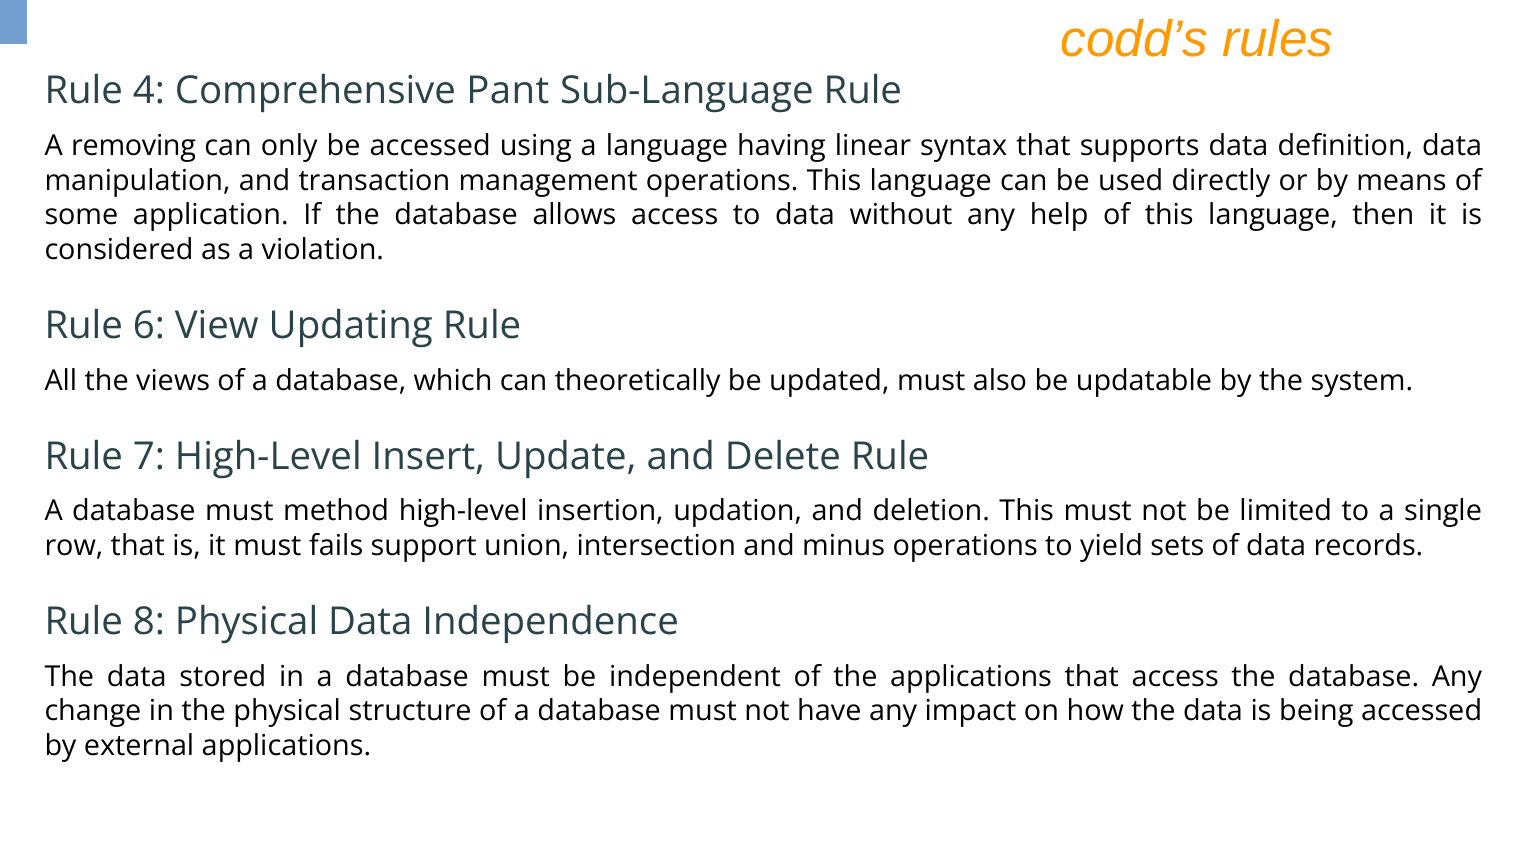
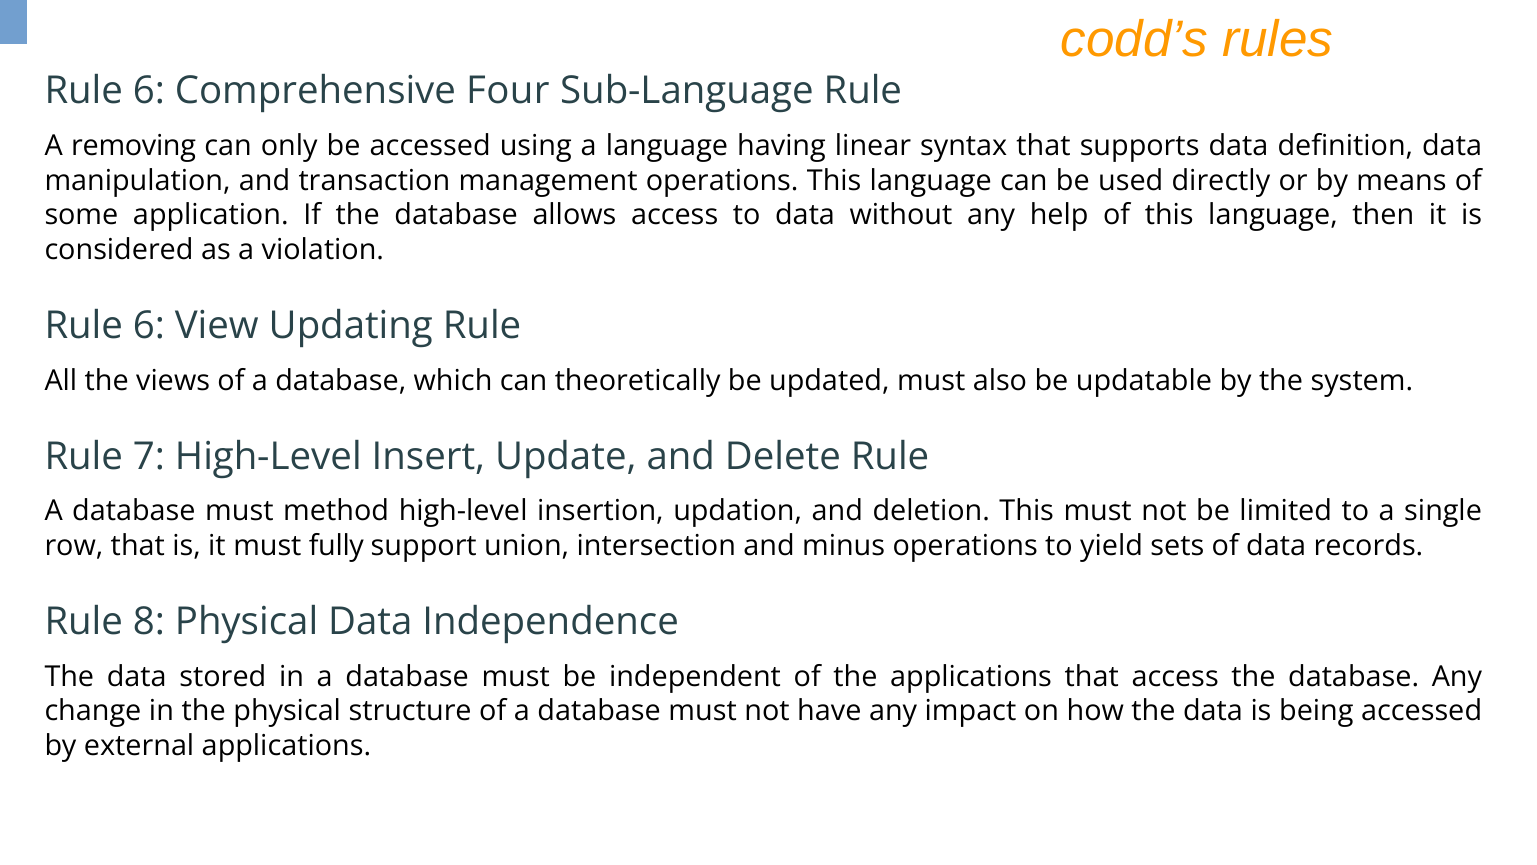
4 at (149, 91): 4 -> 6
Pant: Pant -> Four
fails: fails -> fully
